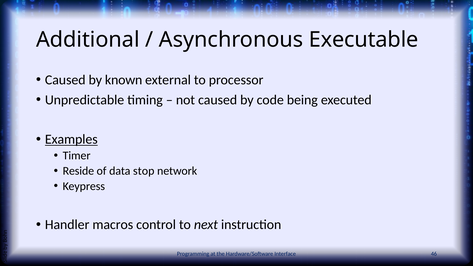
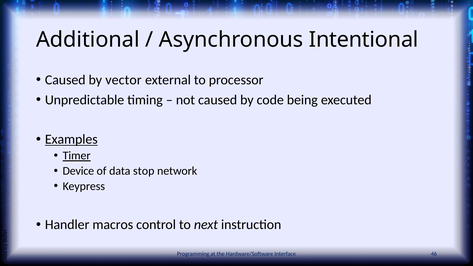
Executable: Executable -> Intentional
known: known -> vector
Timer underline: none -> present
Reside: Reside -> Device
